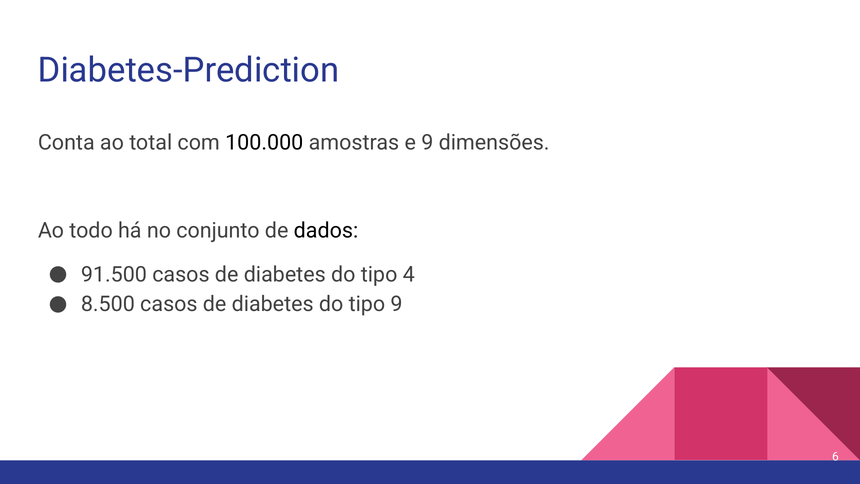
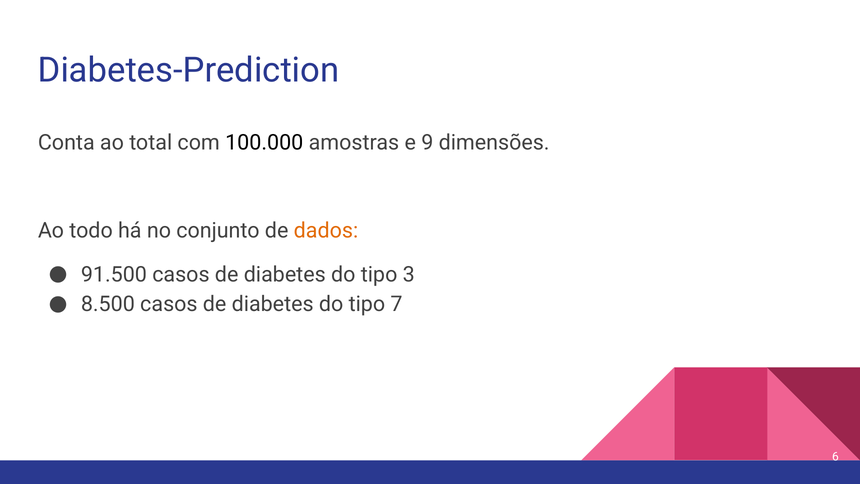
dados colour: black -> orange
4: 4 -> 3
tipo 9: 9 -> 7
